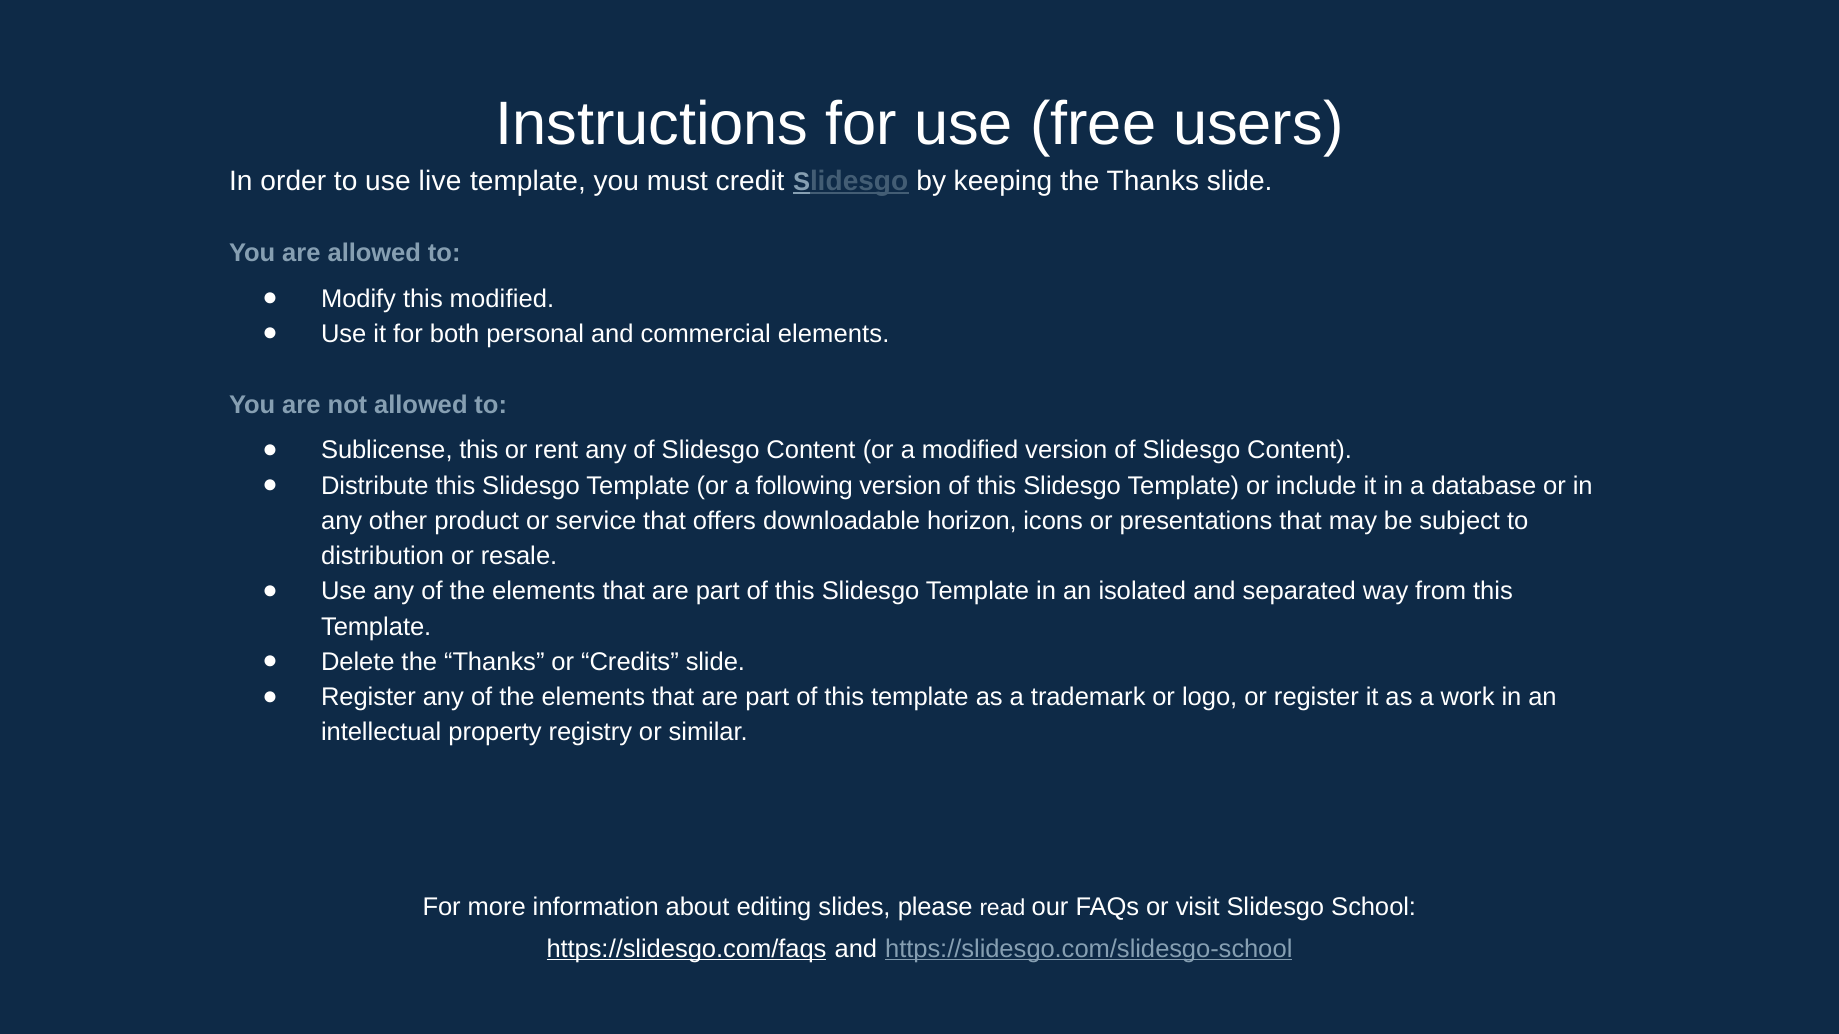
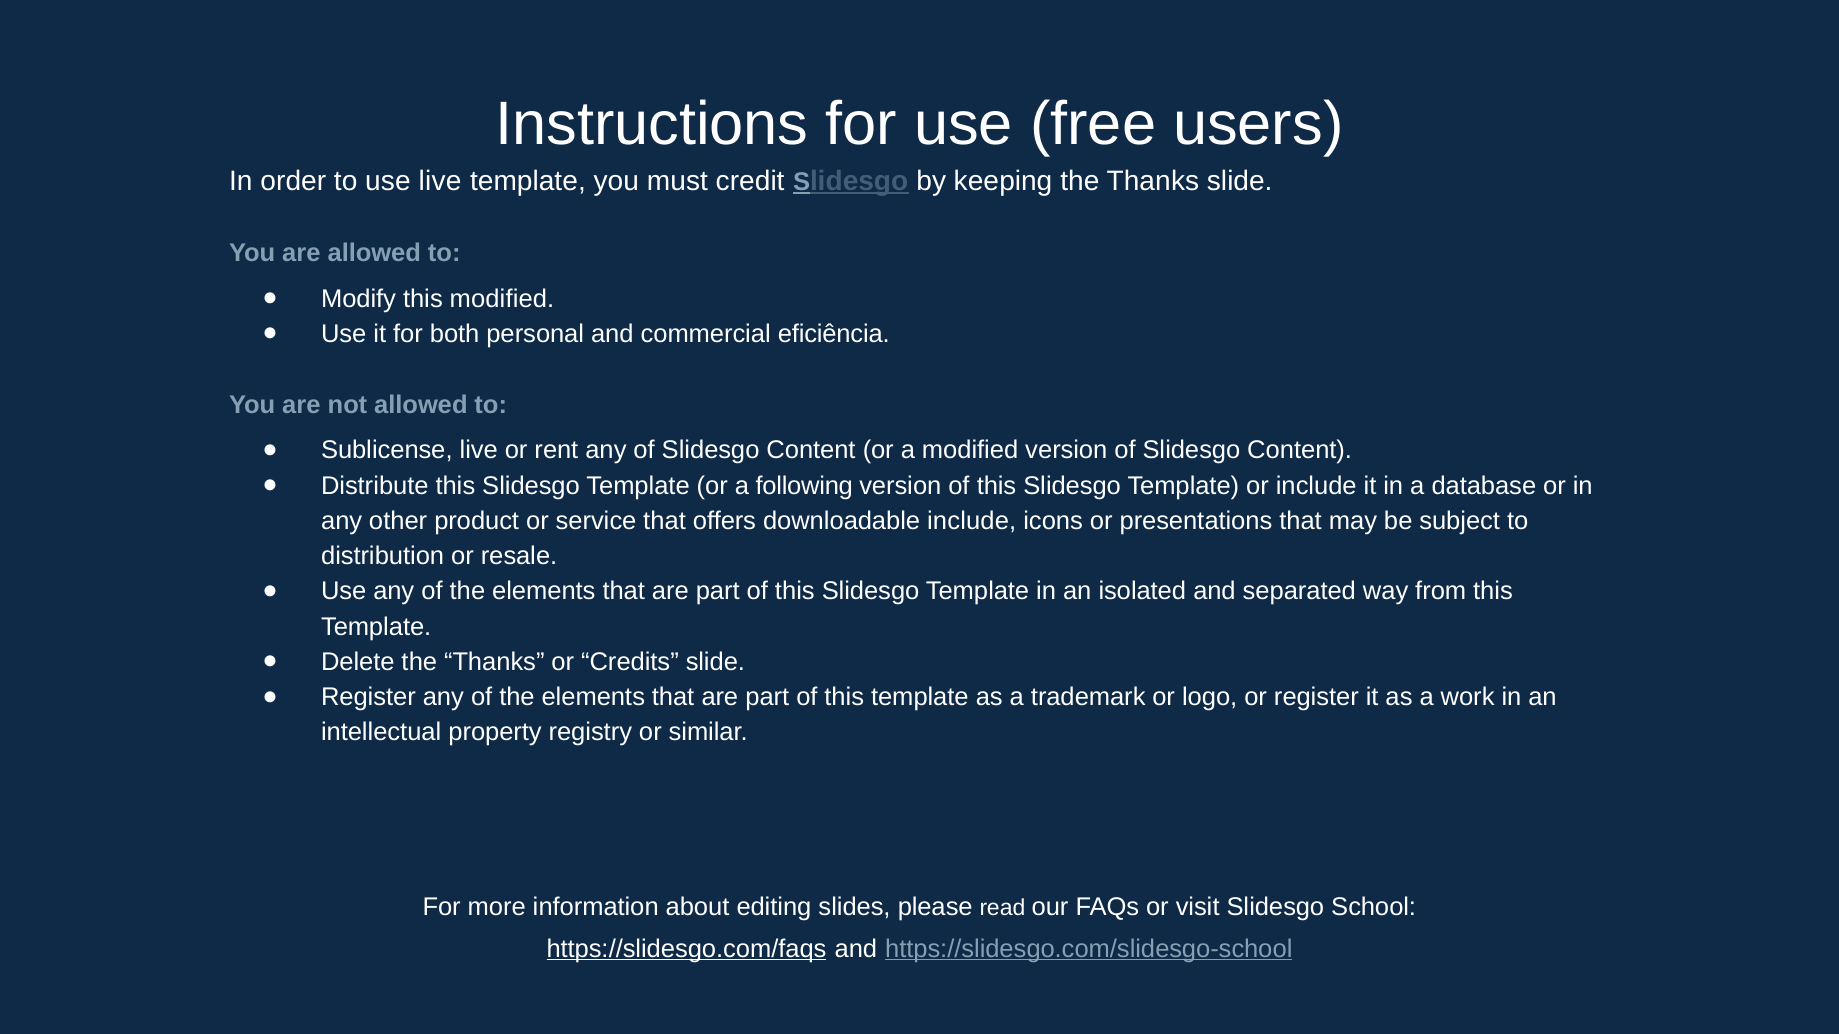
commercial elements: elements -> eficiência
Sublicense this: this -> live
downloadable horizon: horizon -> include
